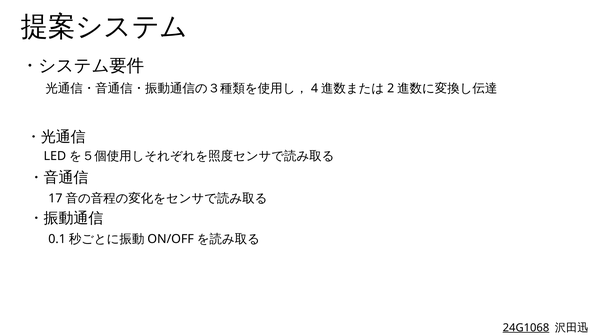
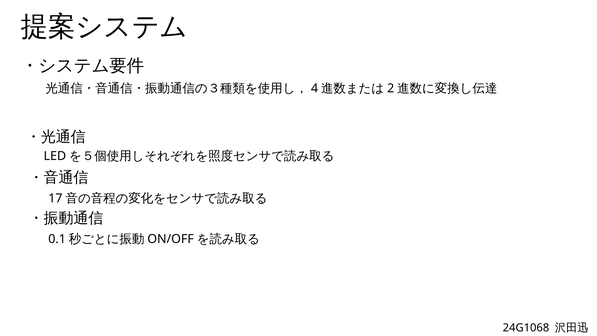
24G1068 underline: present -> none
